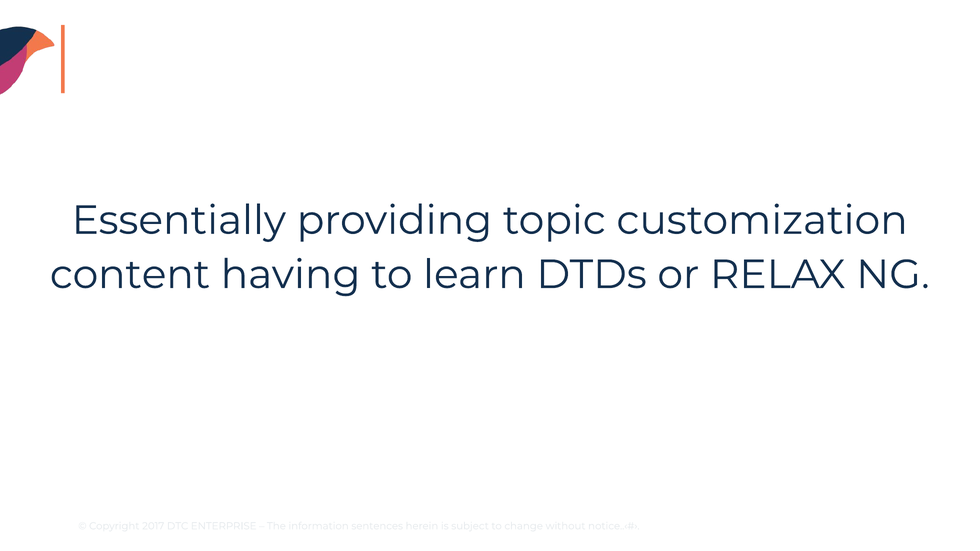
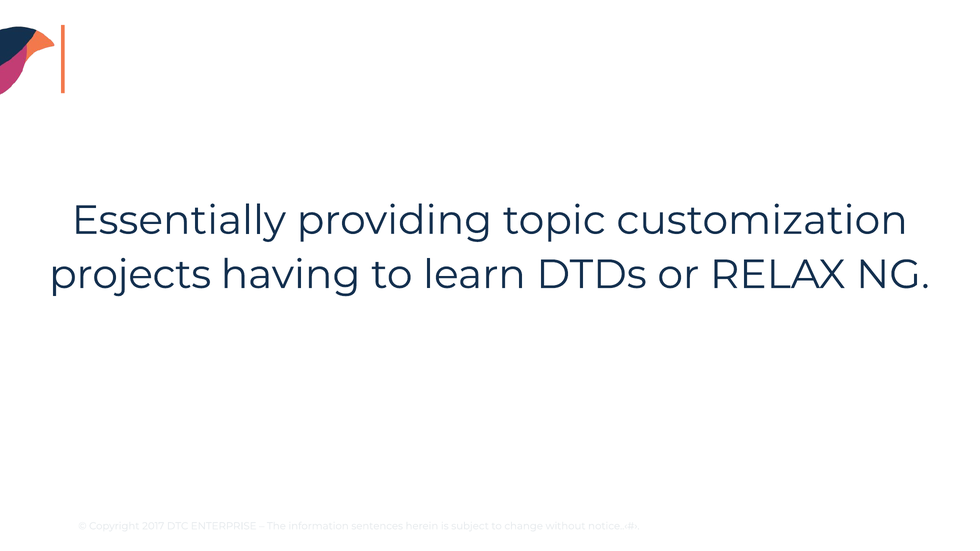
content: content -> projects
